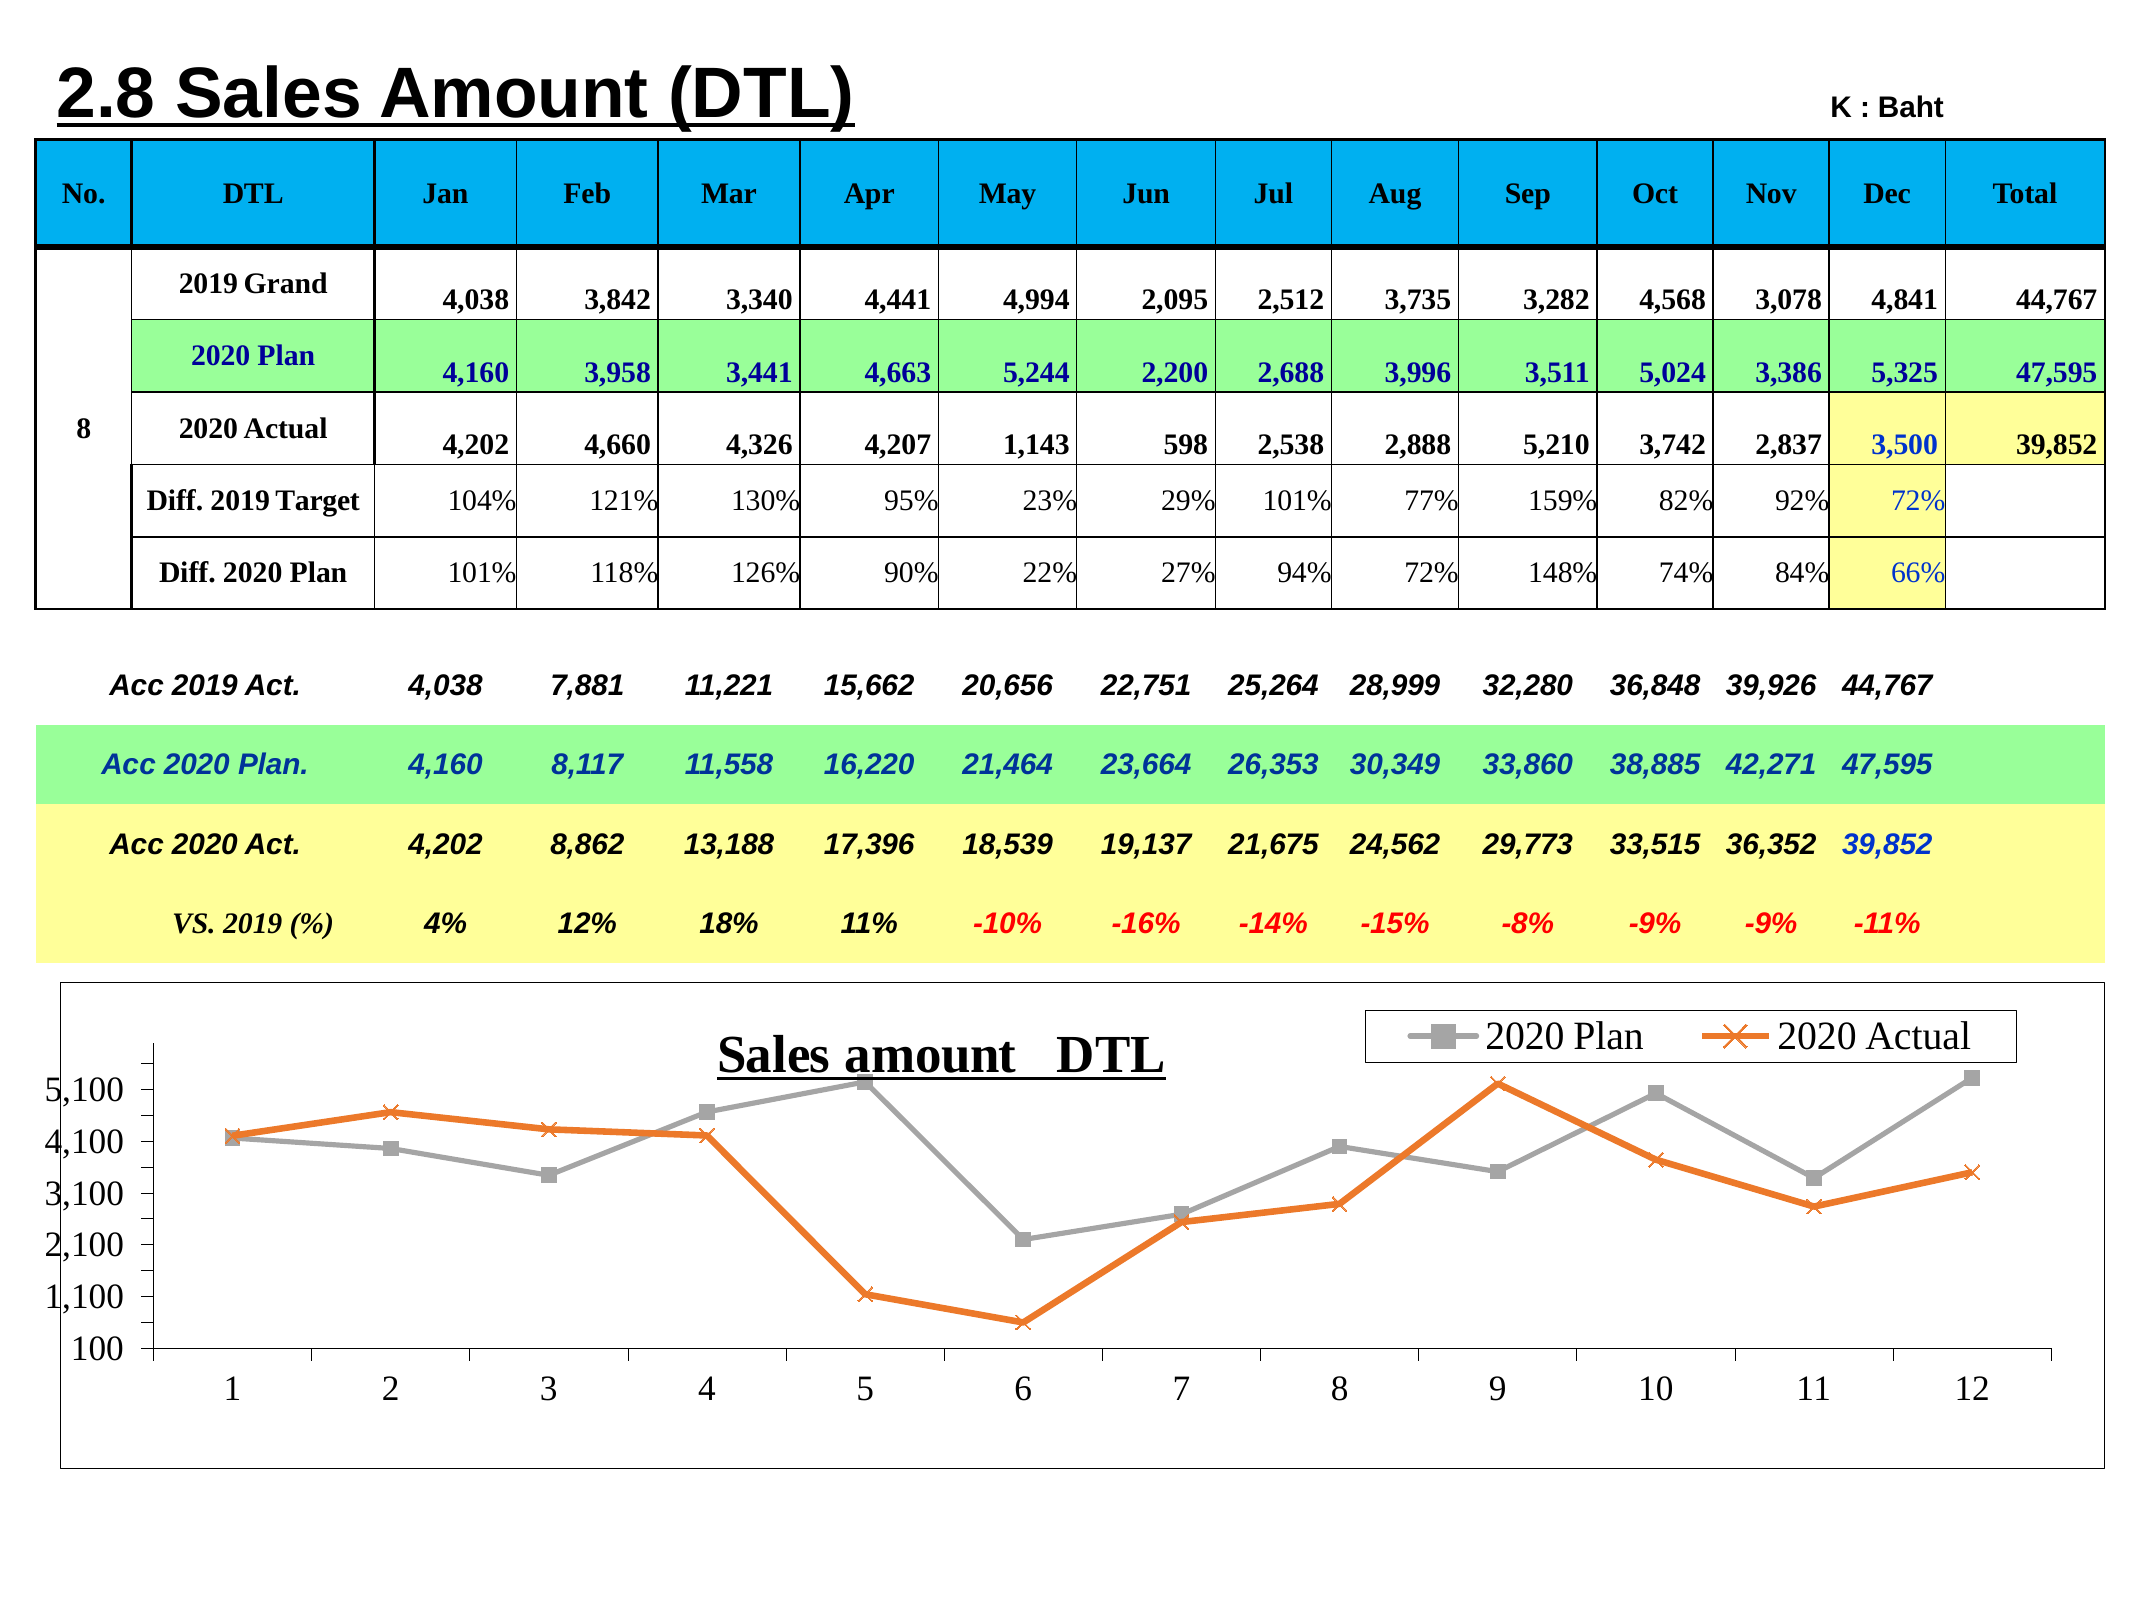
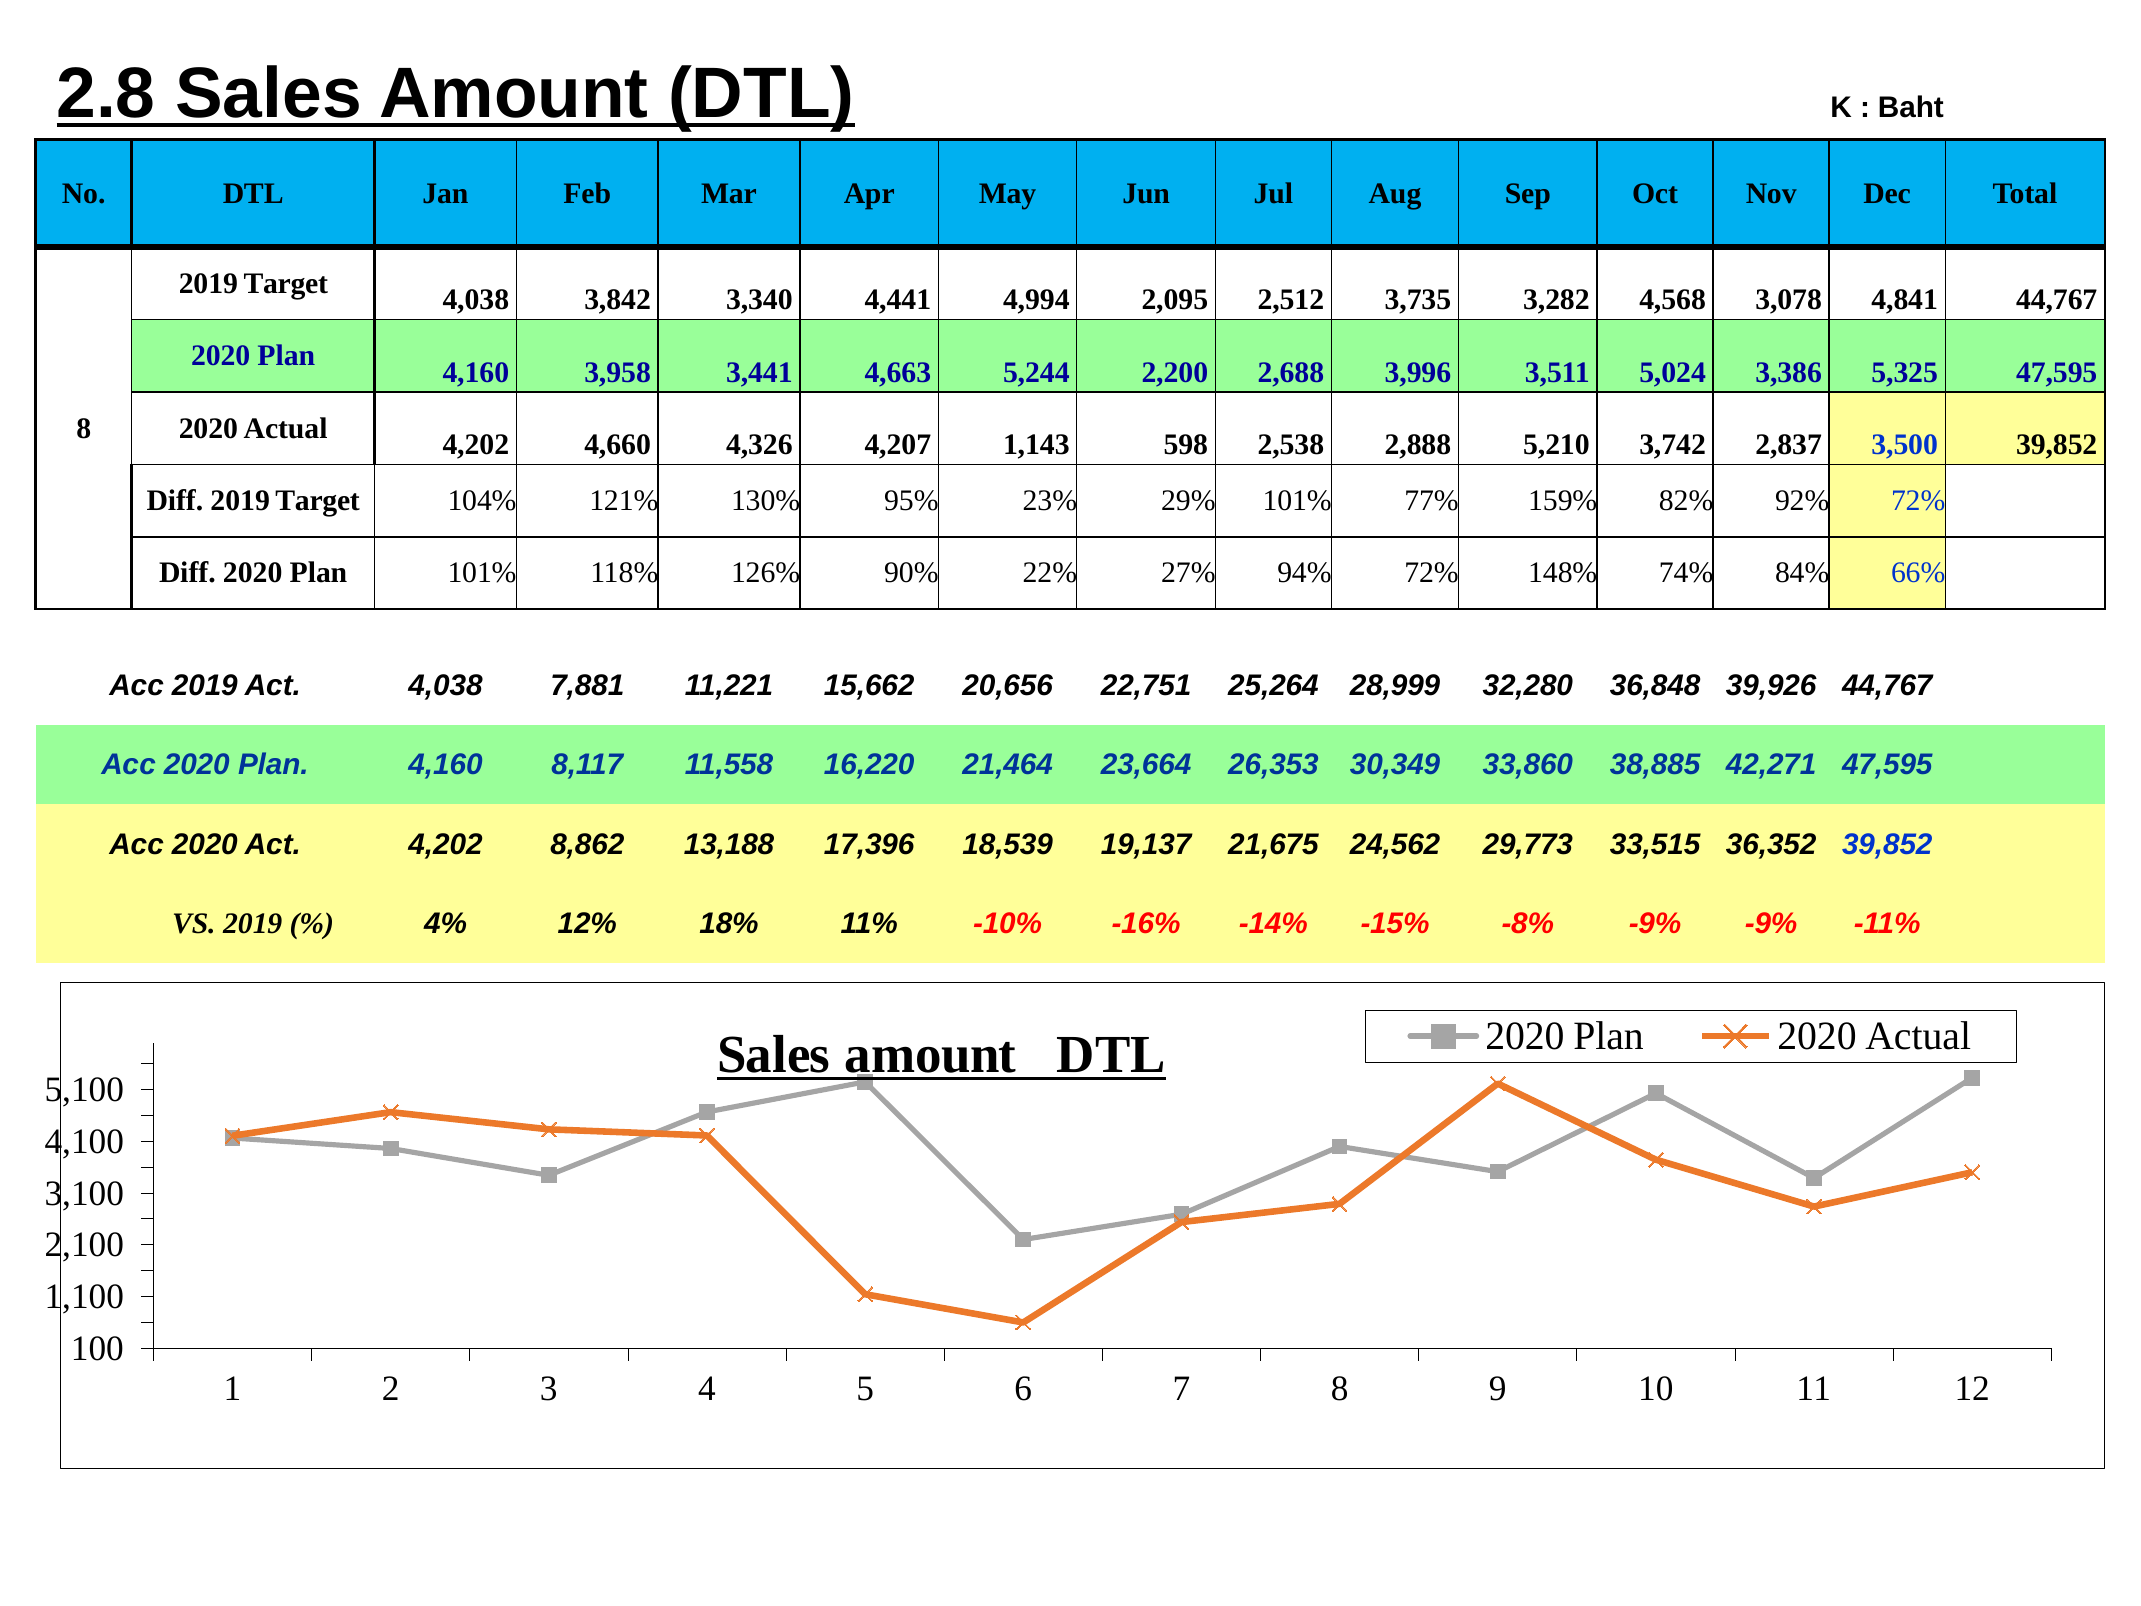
Grand at (286, 283): Grand -> Target
